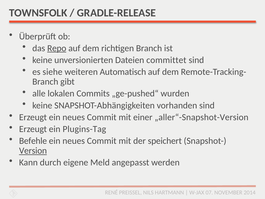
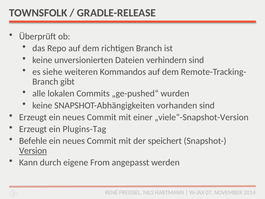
Repo underline: present -> none
committet: committet -> verhindern
Automatisch: Automatisch -> Kommandos
„aller“-Snapshot-Version: „aller“-Snapshot-Version -> „viele“-Snapshot-Version
Meld: Meld -> From
